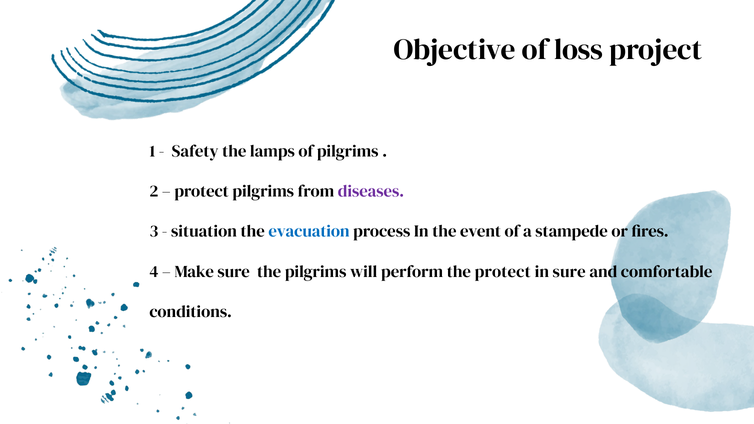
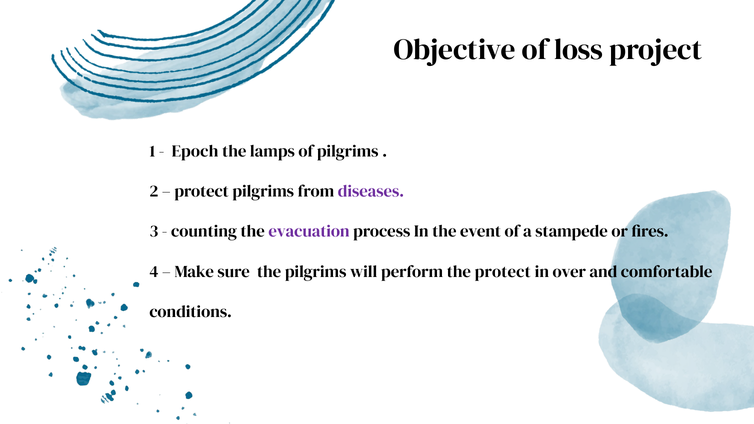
Safety: Safety -> Epoch
situation: situation -> counting
evacuation colour: blue -> purple
in sure: sure -> over
